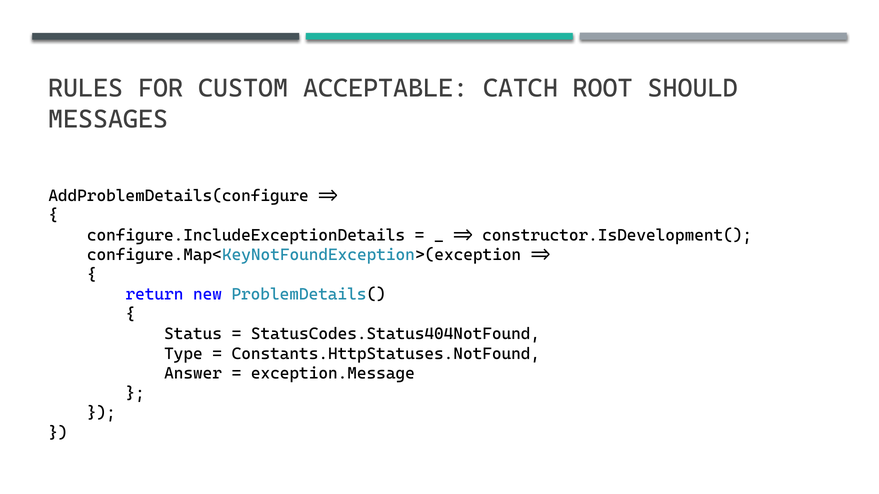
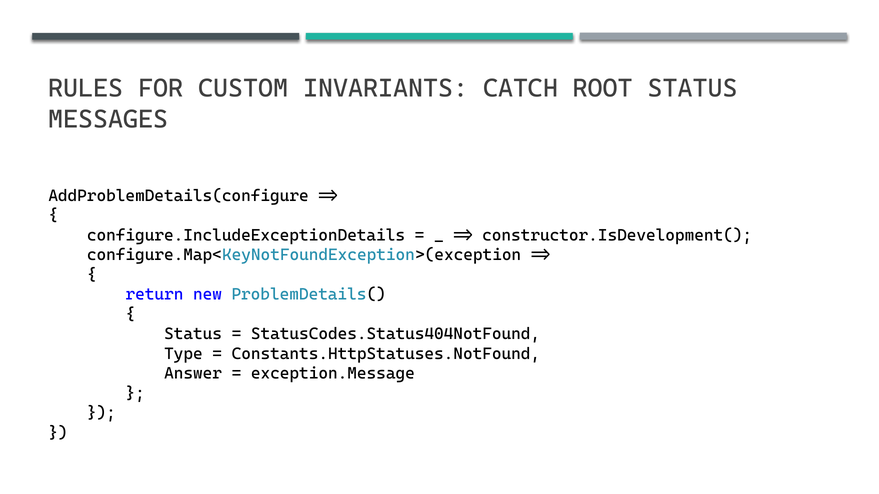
ACCEPTABLE: ACCEPTABLE -> INVARIANTS
ROOT SHOULD: SHOULD -> STATUS
